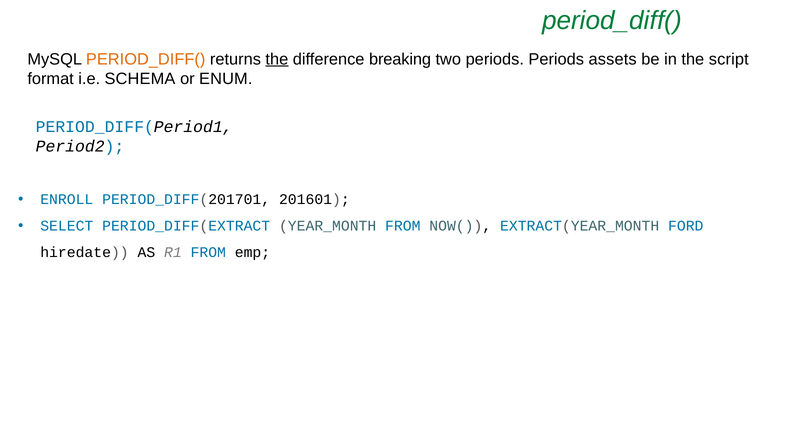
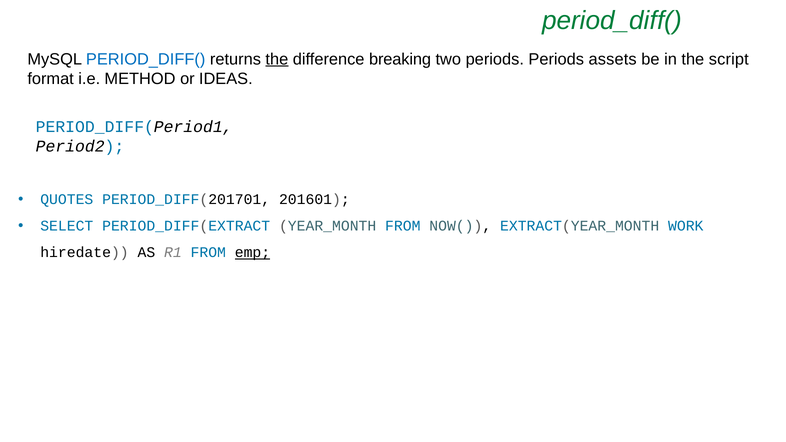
PERIOD_DIFF( at (146, 59) colour: orange -> blue
SCHEMA: SCHEMA -> METHOD
ENUM: ENUM -> IDEAS
ENROLL: ENROLL -> QUOTES
FORD: FORD -> WORK
emp underline: none -> present
